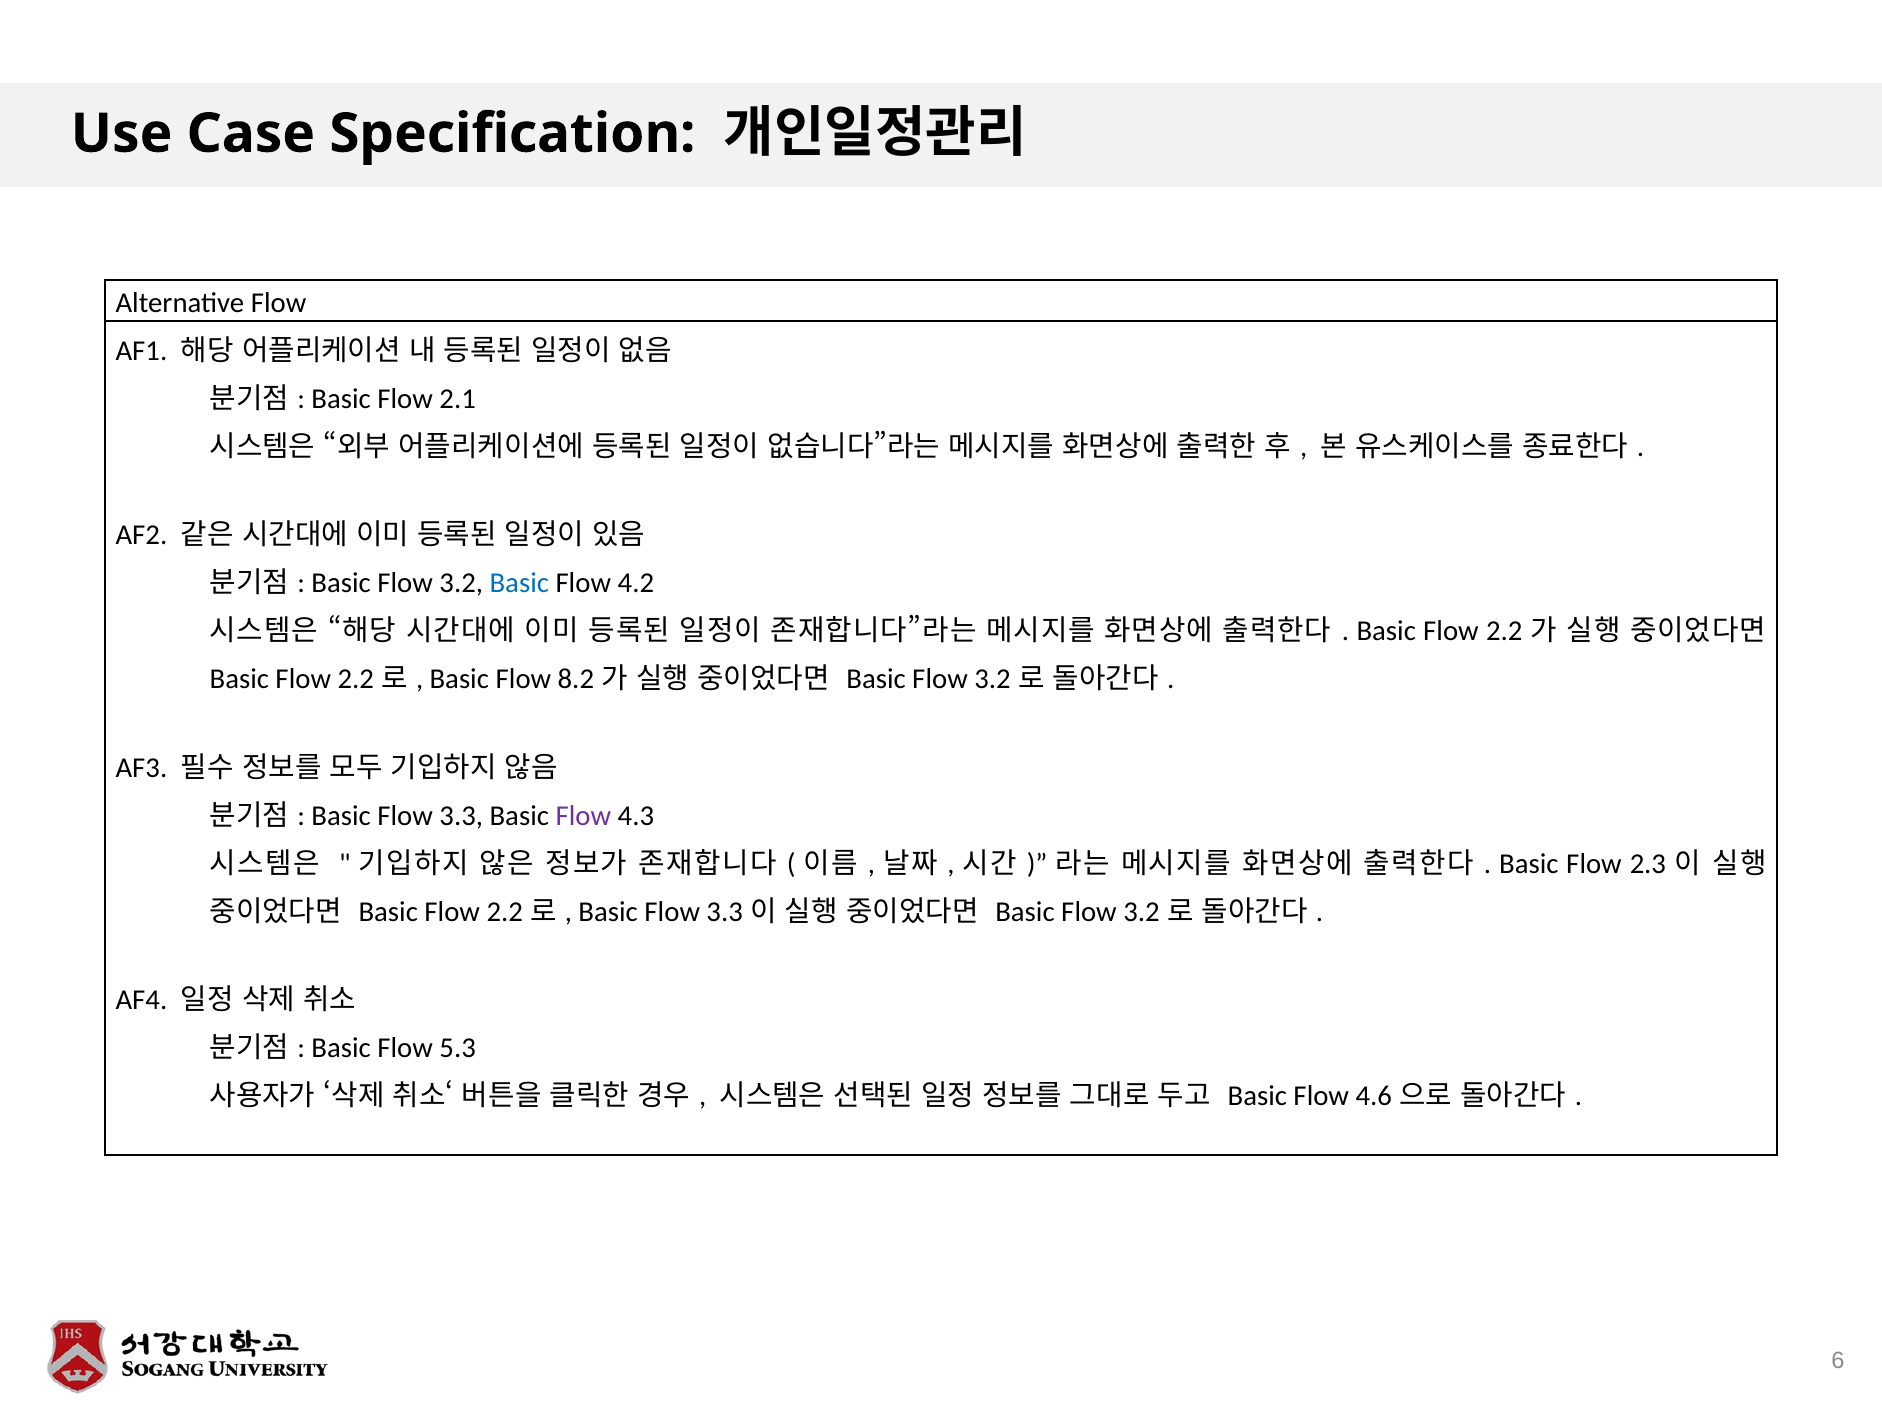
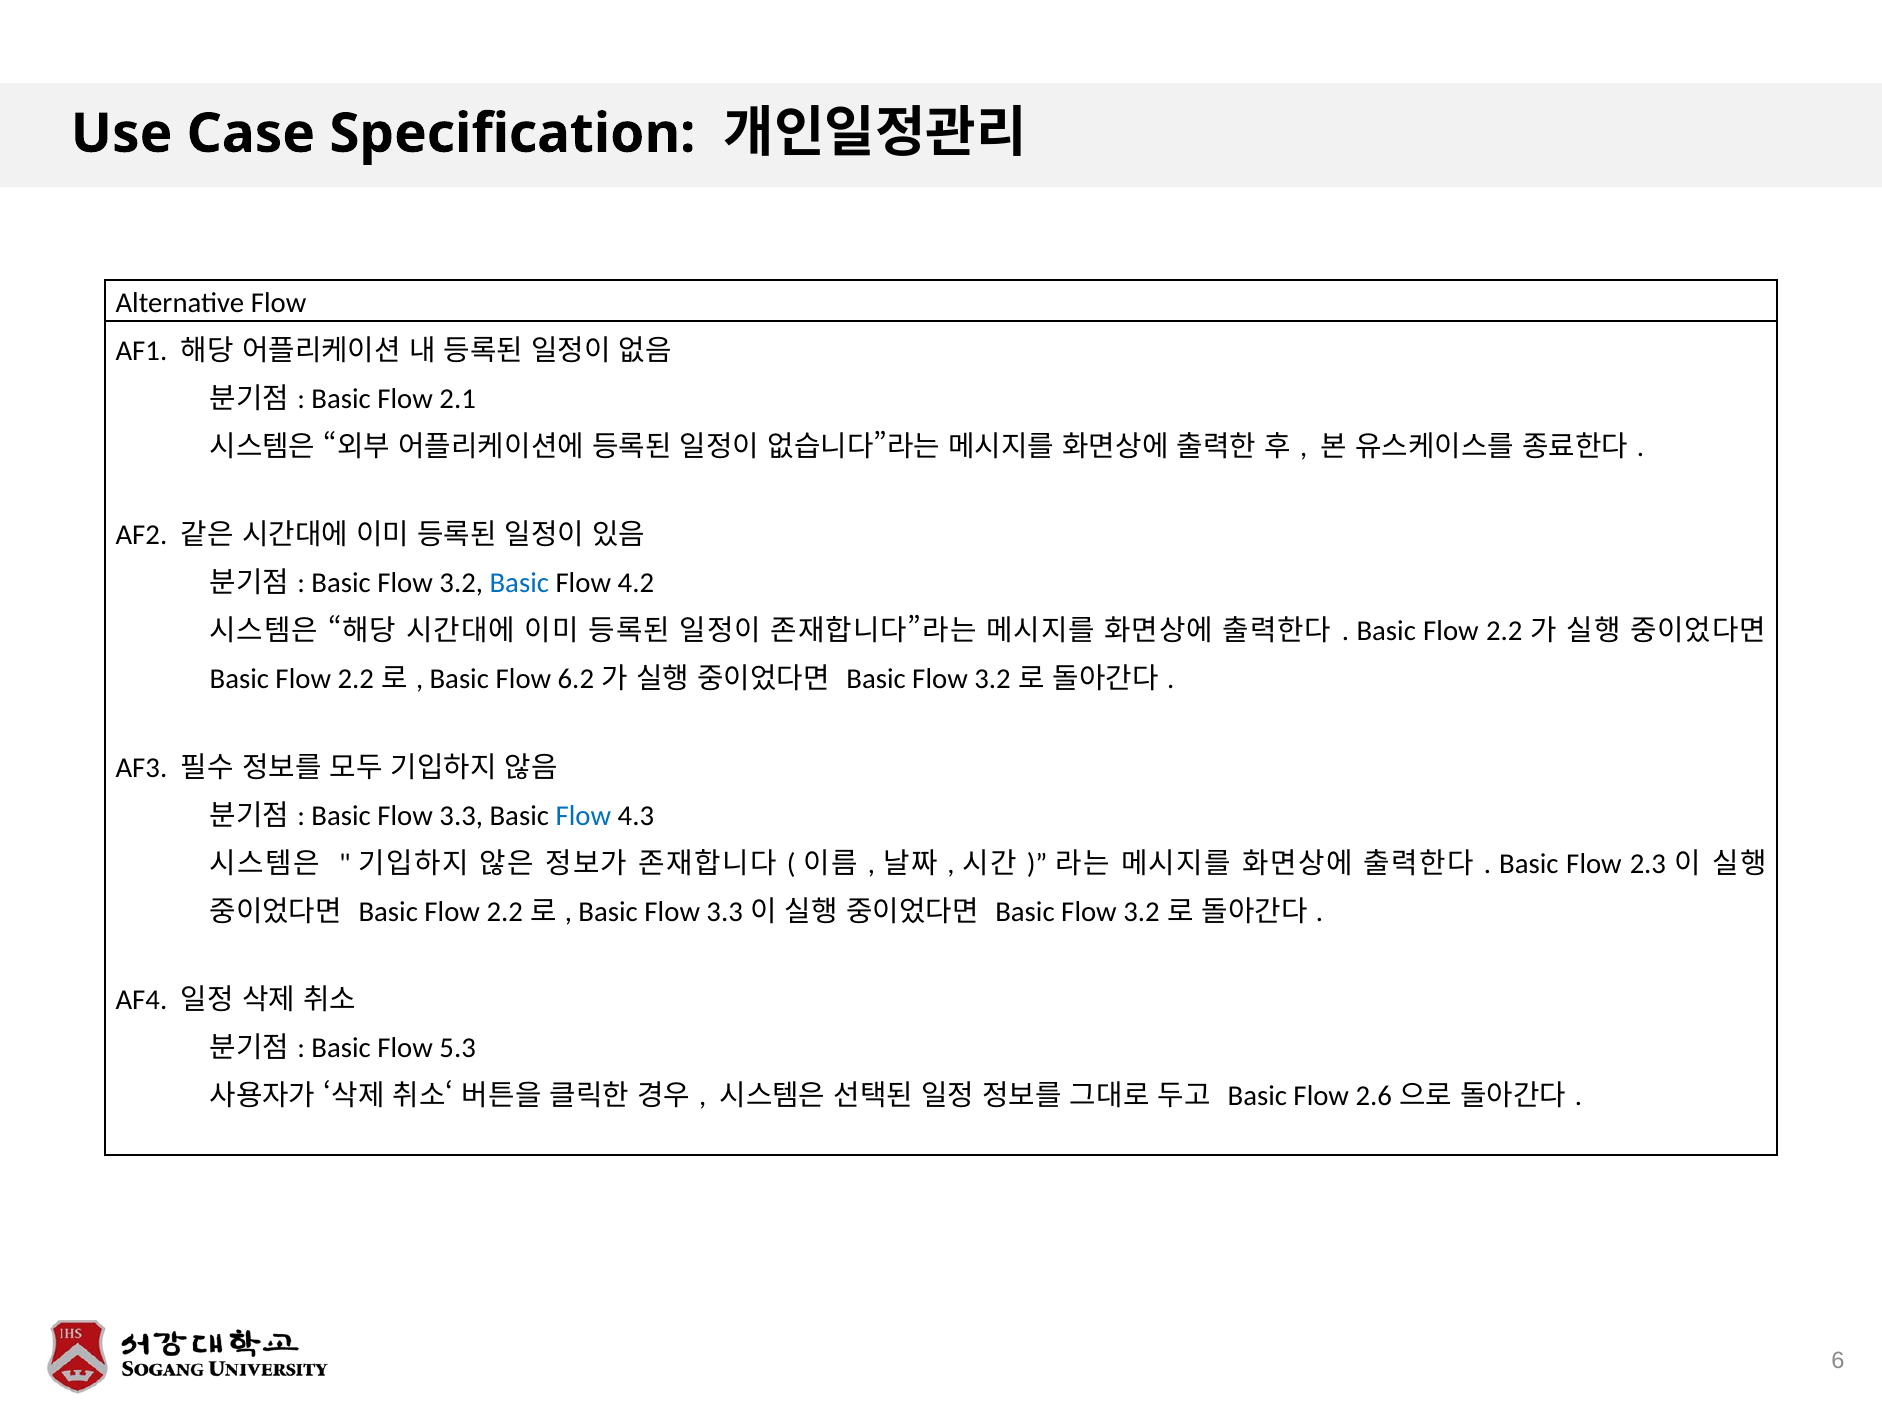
8.2: 8.2 -> 6.2
Flow at (583, 816) colour: purple -> blue
4.6: 4.6 -> 2.6
